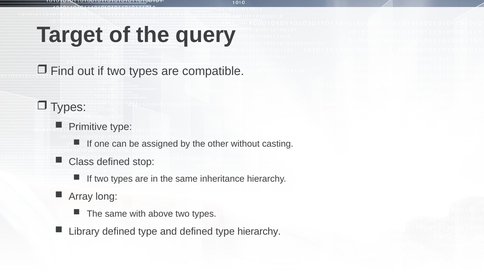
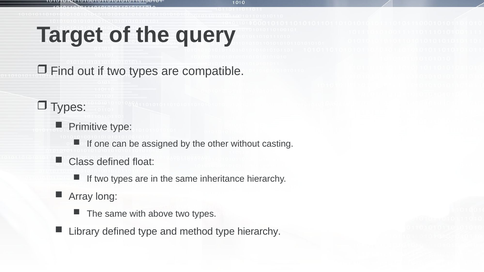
stop: stop -> float
and defined: defined -> method
